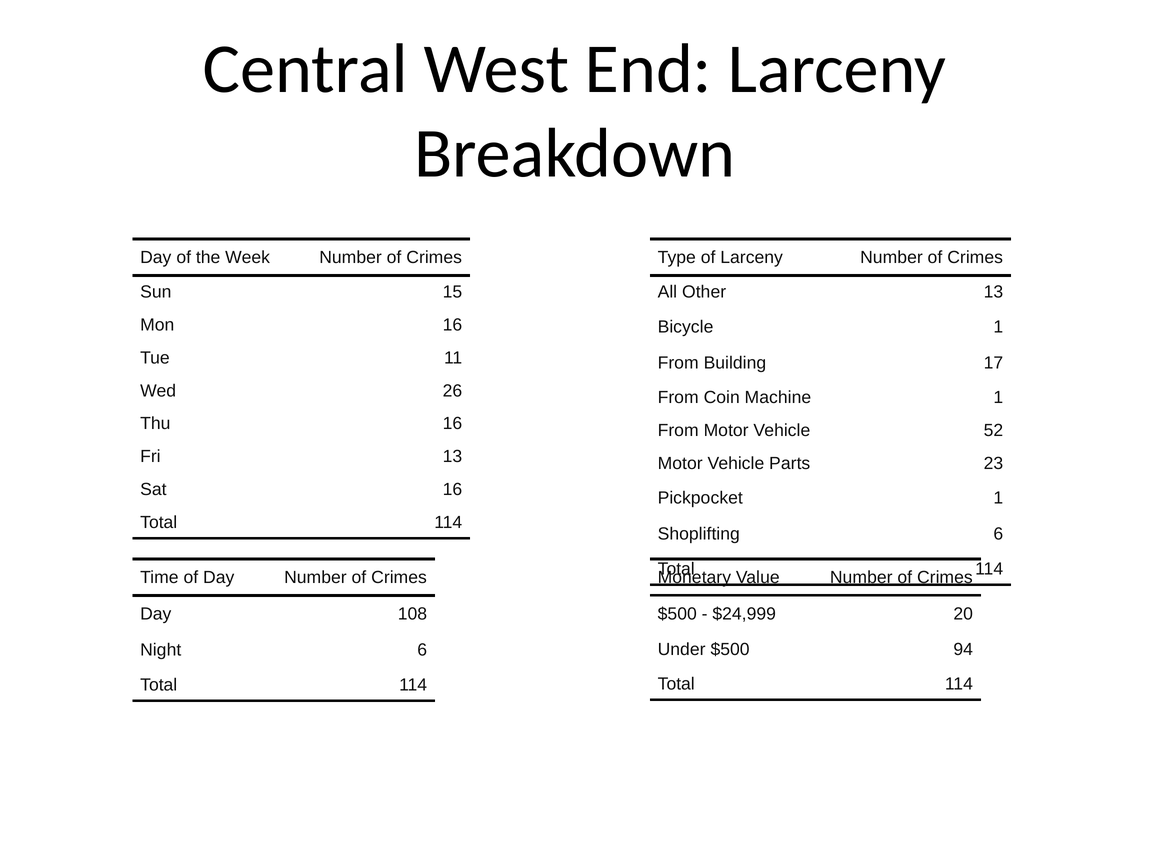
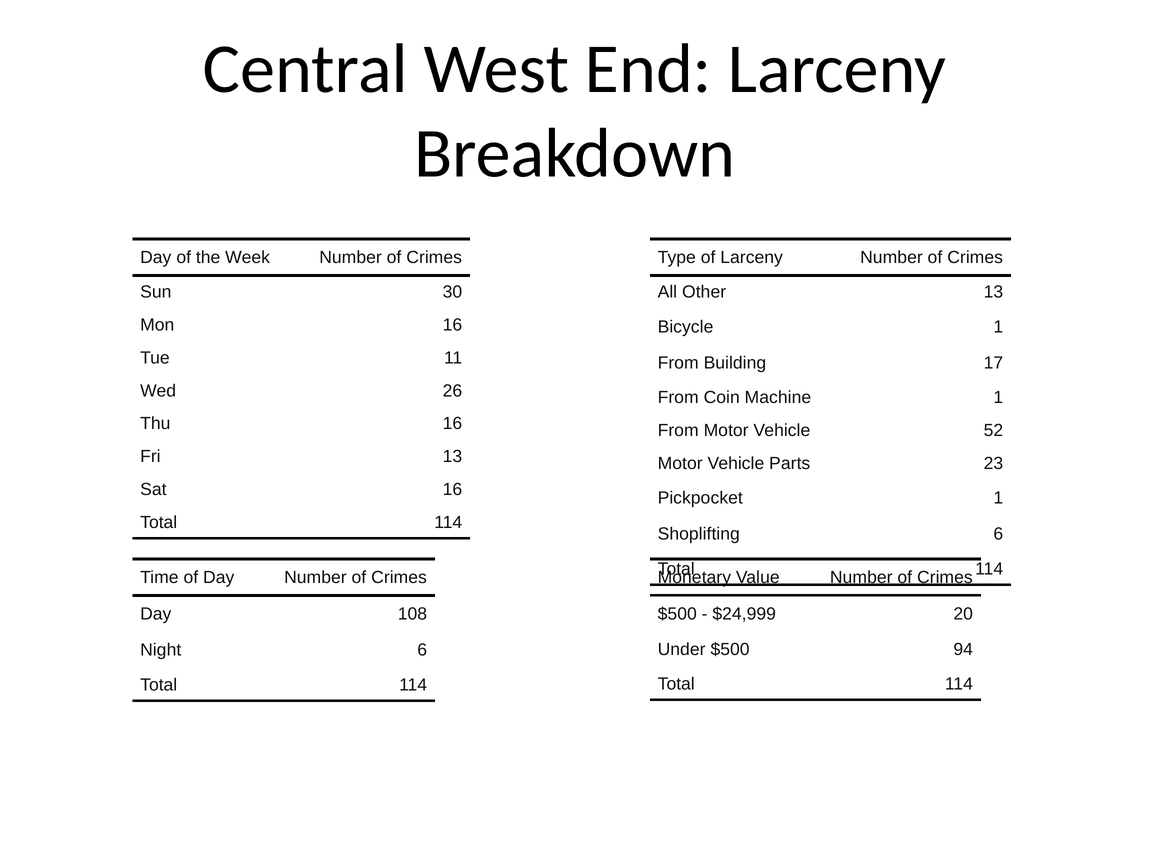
15: 15 -> 30
